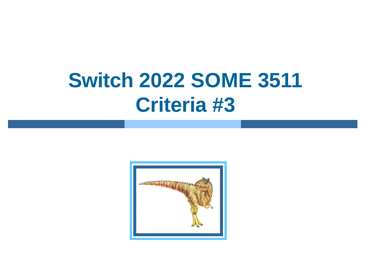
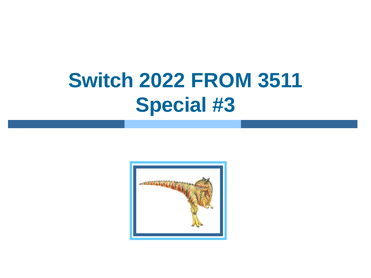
SOME: SOME -> FROM
Criteria: Criteria -> Special
